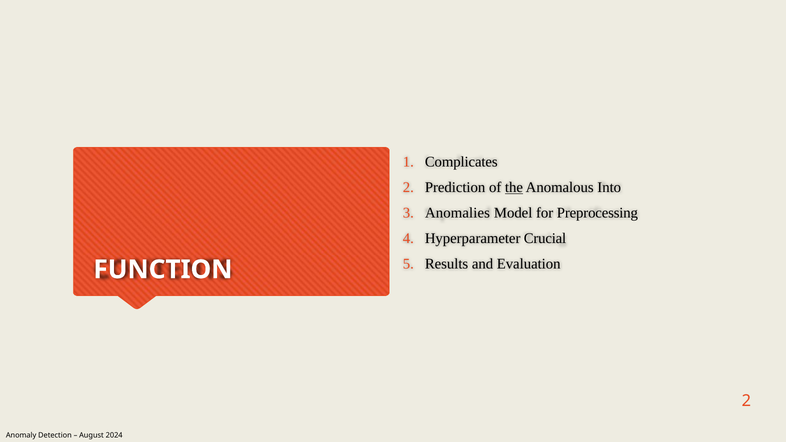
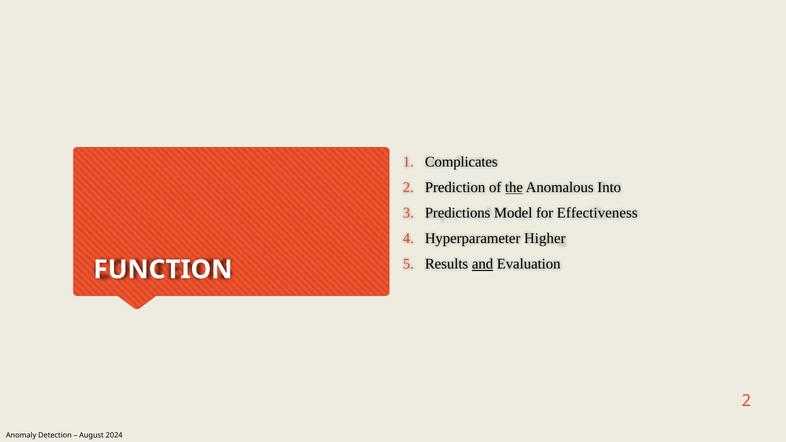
Anomalies: Anomalies -> Predictions
Preprocessing: Preprocessing -> Effectiveness
Crucial: Crucial -> Higher
and underline: none -> present
